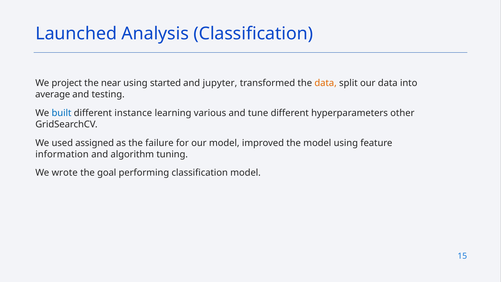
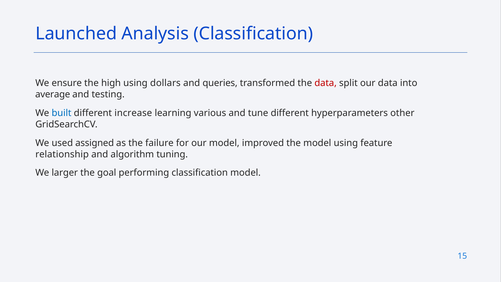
project: project -> ensure
near: near -> high
started: started -> dollars
jupyter: jupyter -> queries
data at (326, 83) colour: orange -> red
instance: instance -> increase
information: information -> relationship
wrote: wrote -> larger
